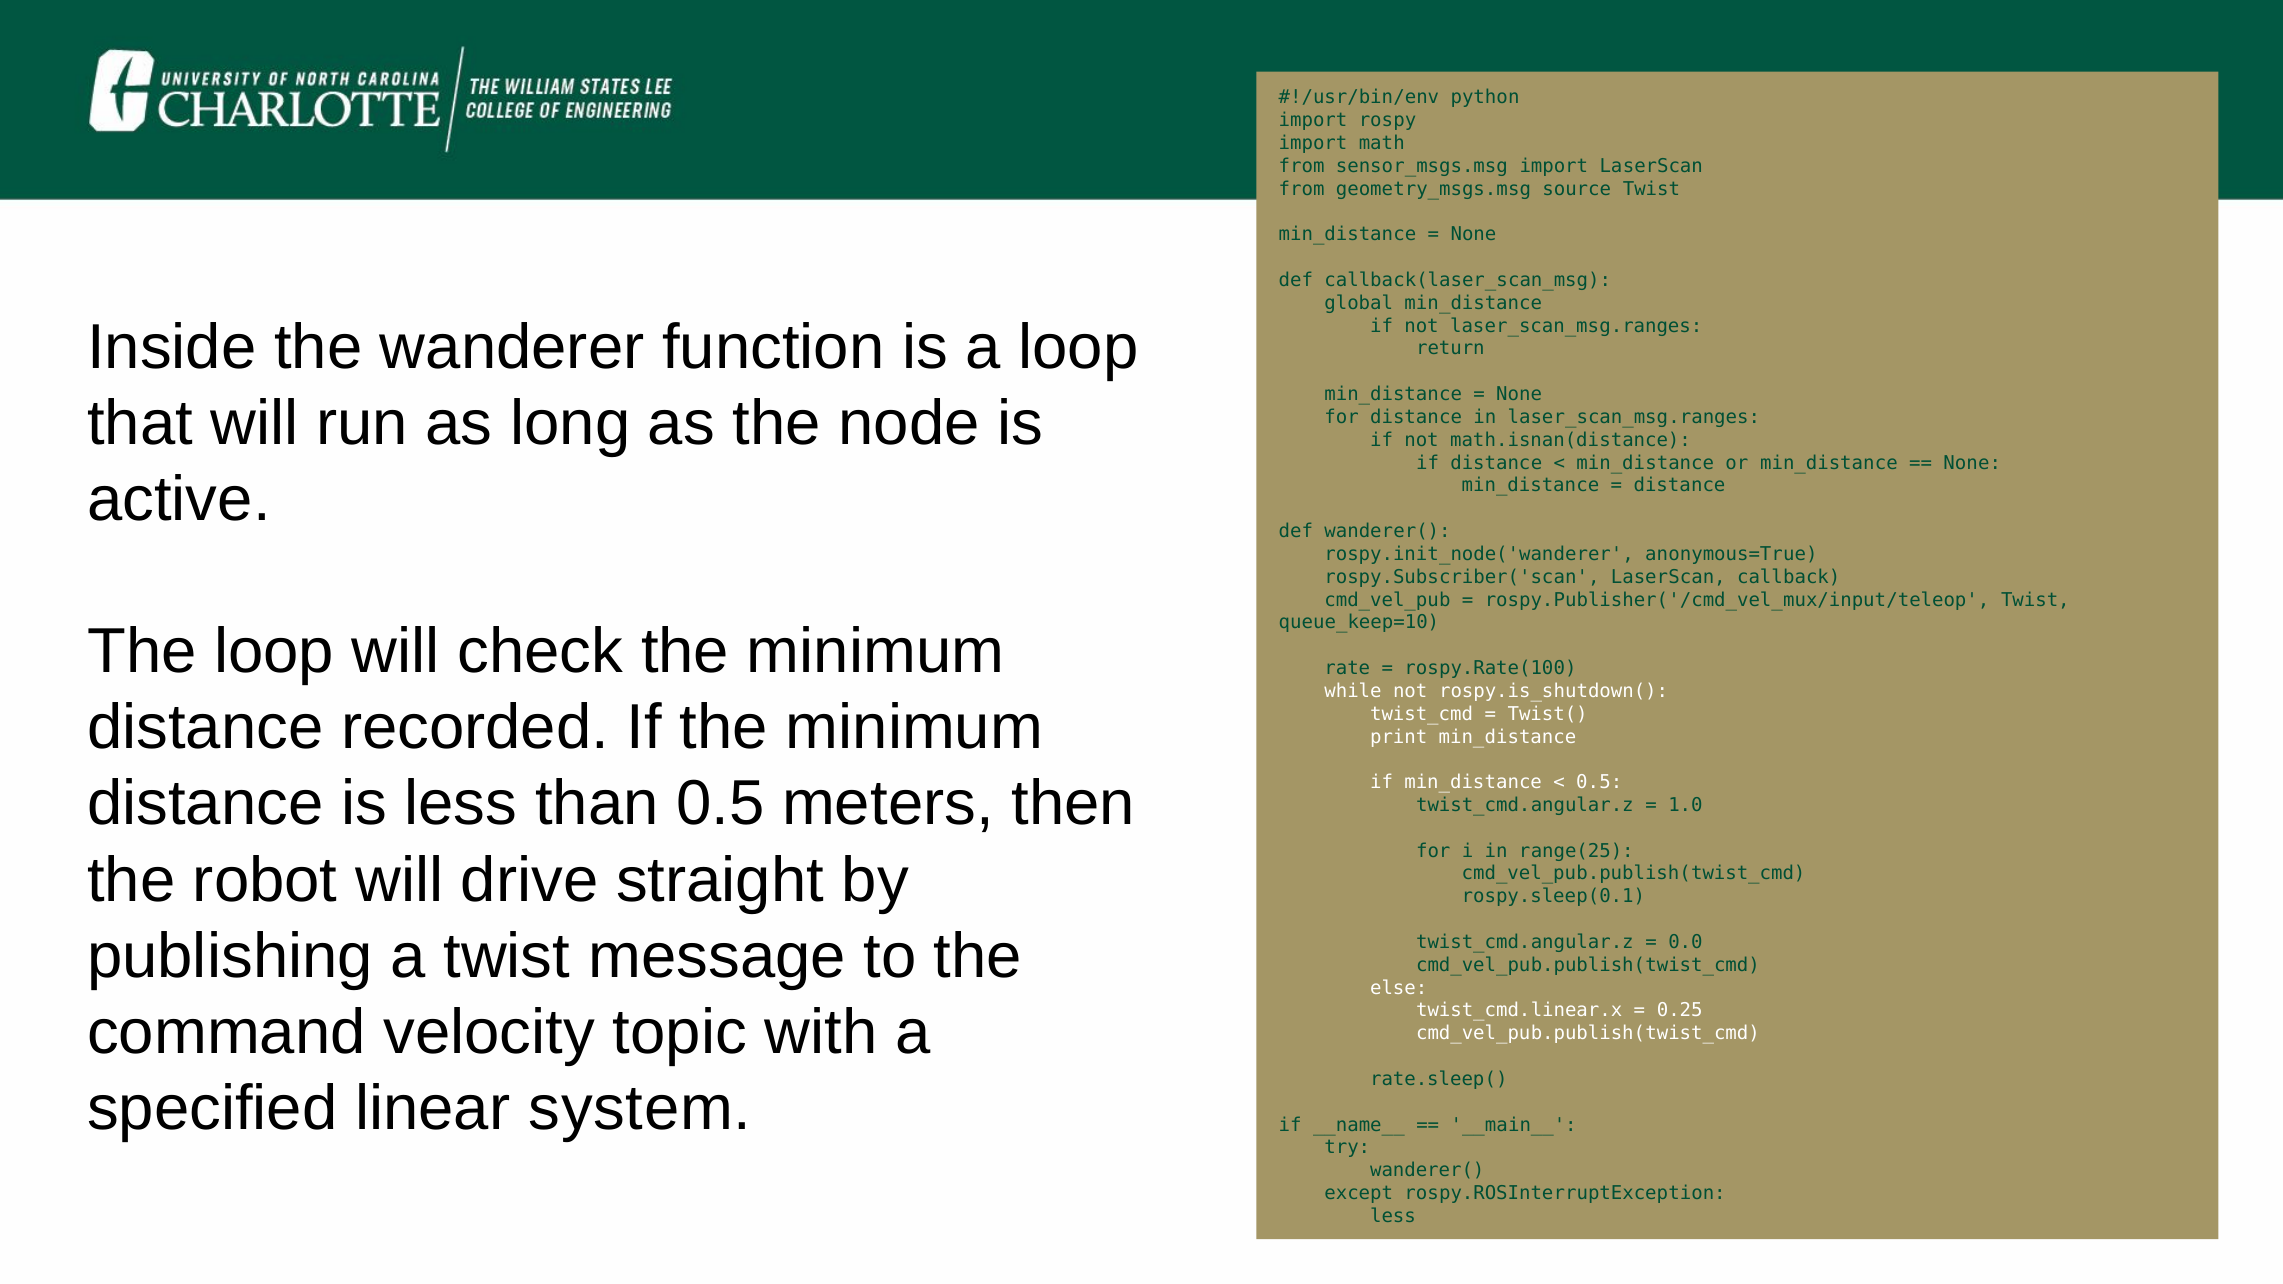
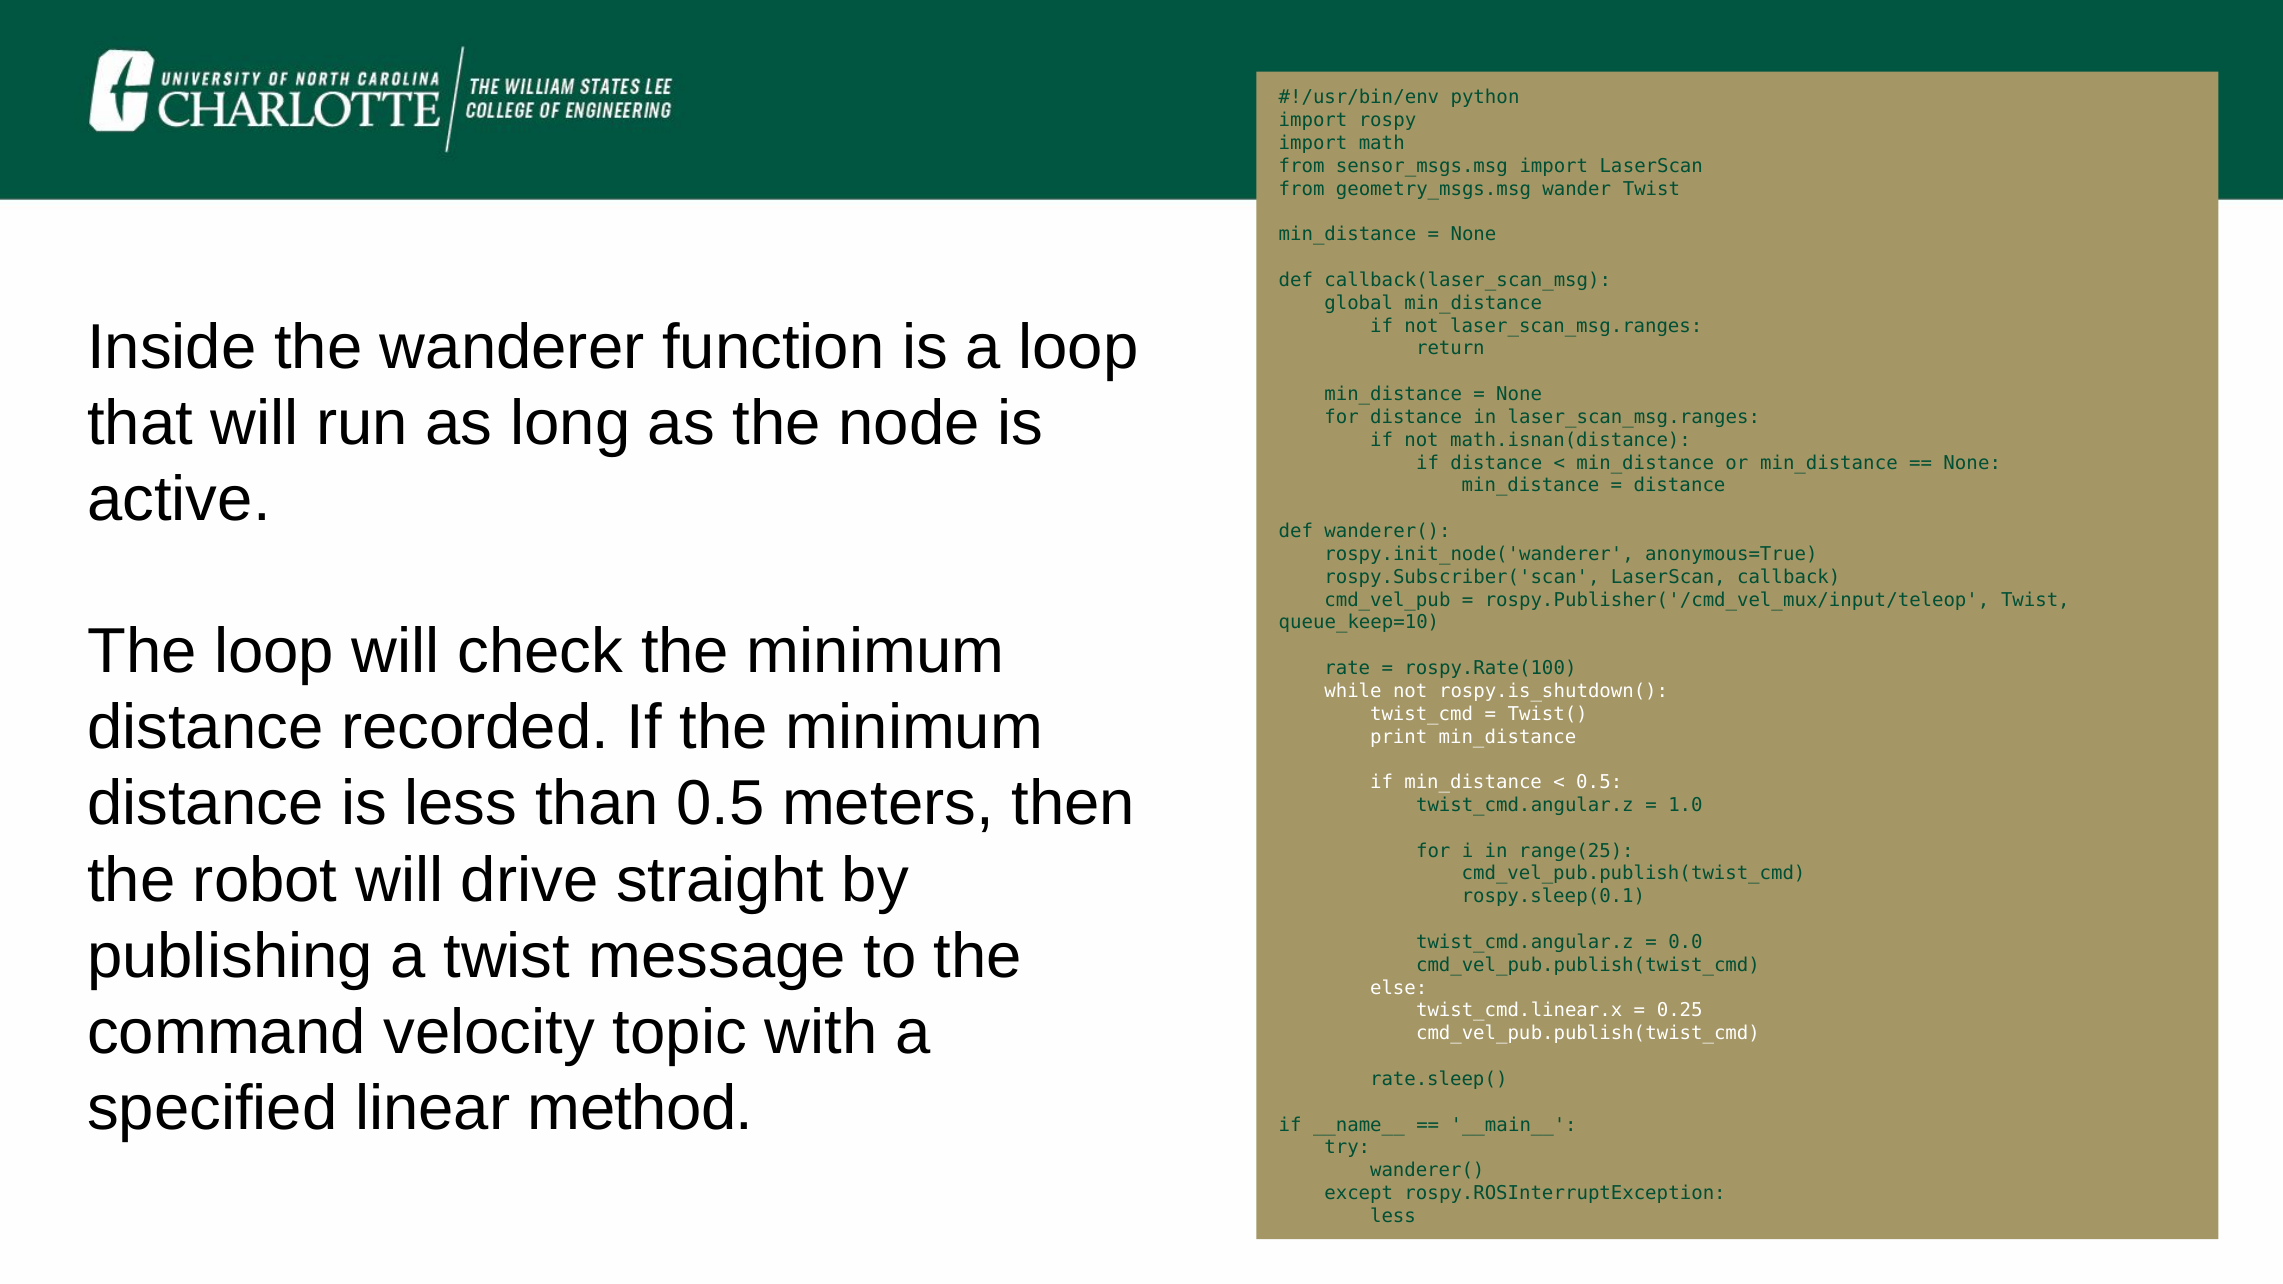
source: source -> wander
system: system -> method
